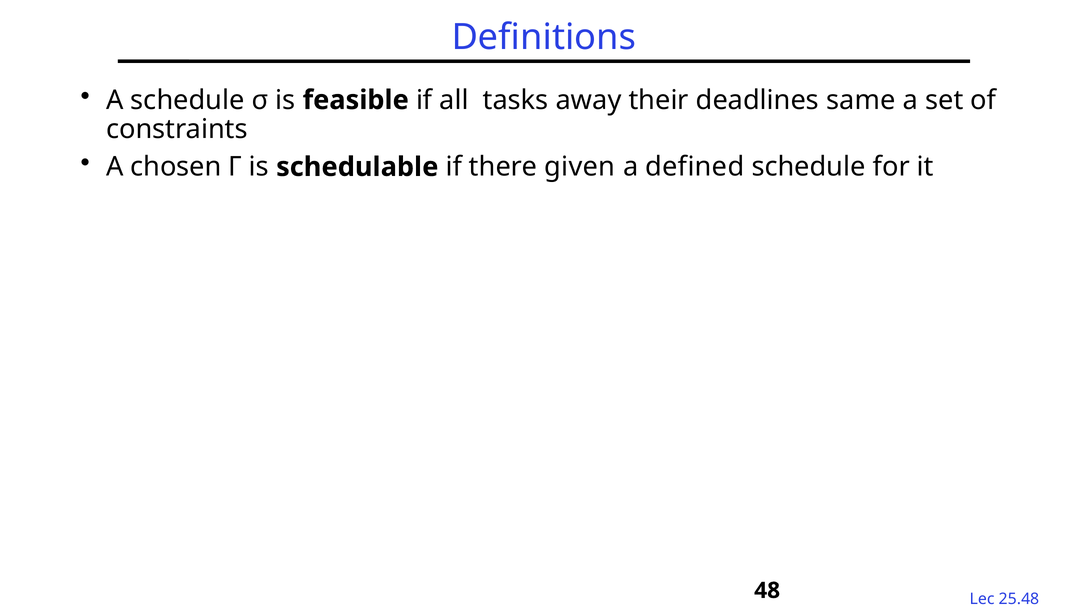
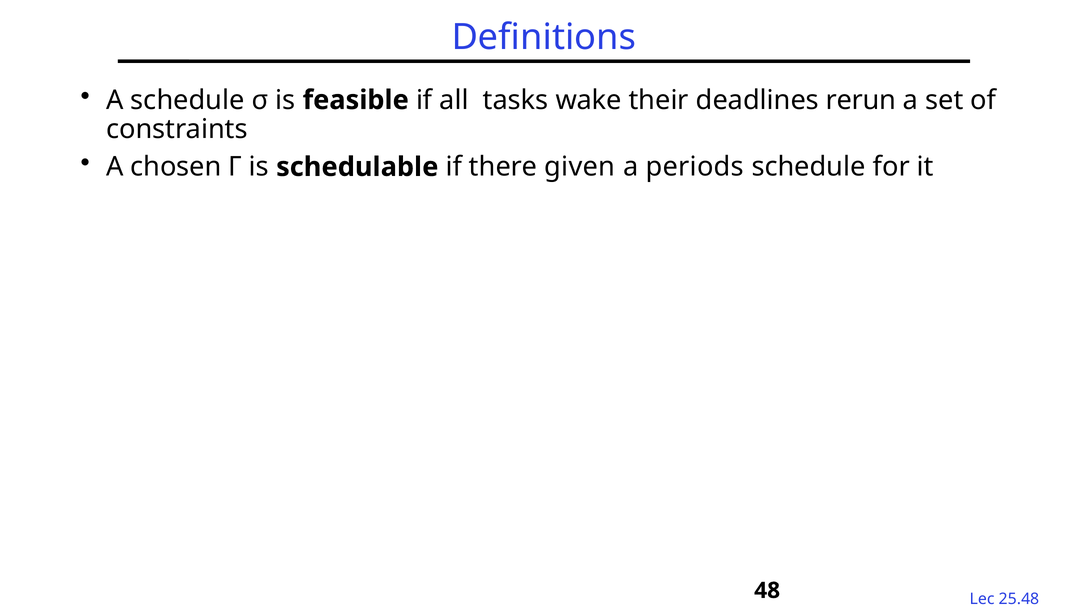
away: away -> wake
same: same -> rerun
defined: defined -> periods
